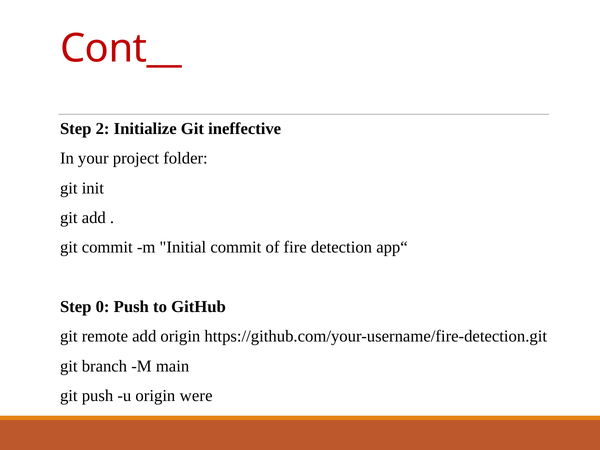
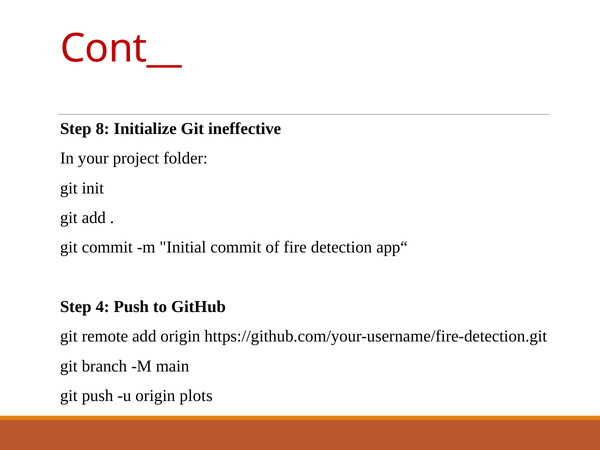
2: 2 -> 8
0: 0 -> 4
were: were -> plots
